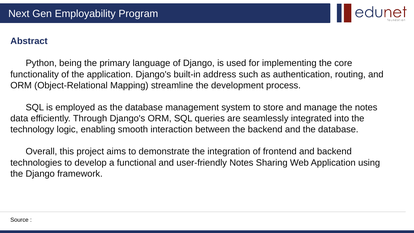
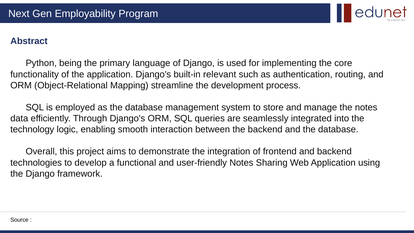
address: address -> relevant
